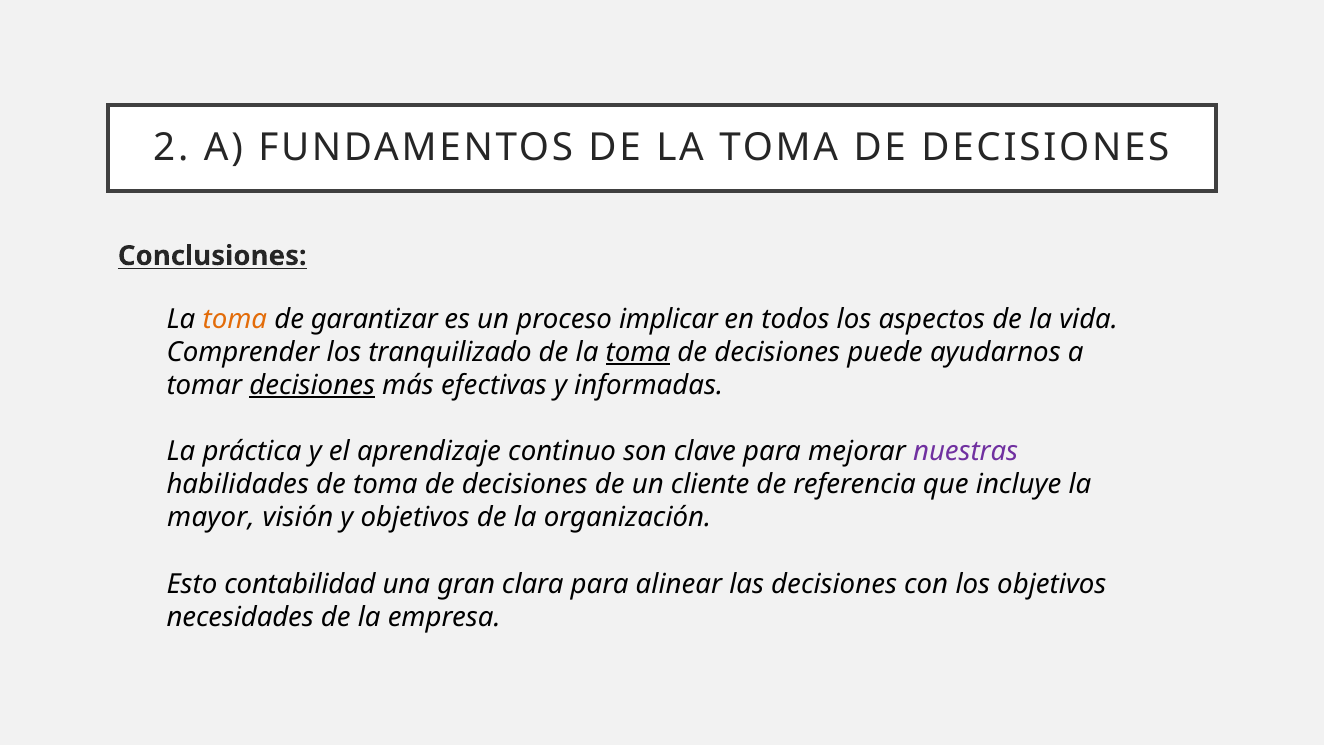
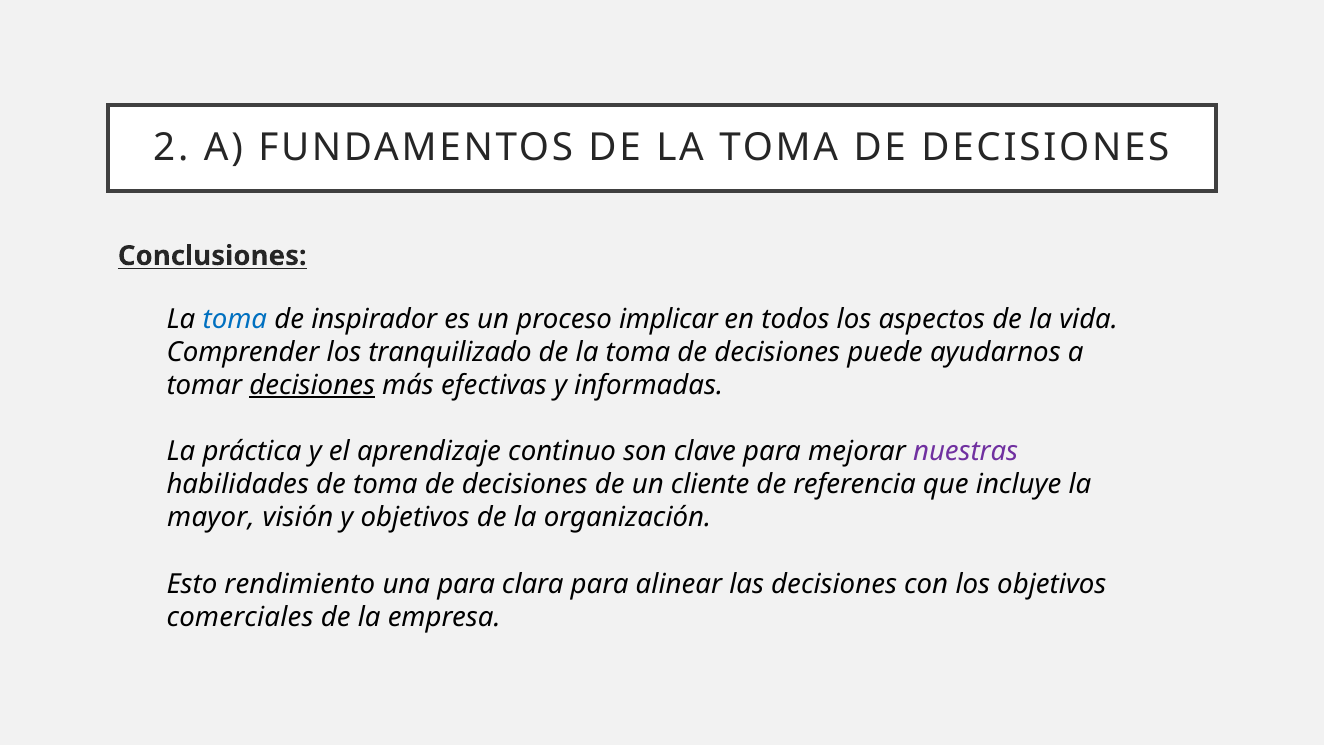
toma at (235, 319) colour: orange -> blue
garantizar: garantizar -> inspirador
toma at (638, 352) underline: present -> none
contabilidad: contabilidad -> rendimiento
una gran: gran -> para
necesidades: necesidades -> comerciales
